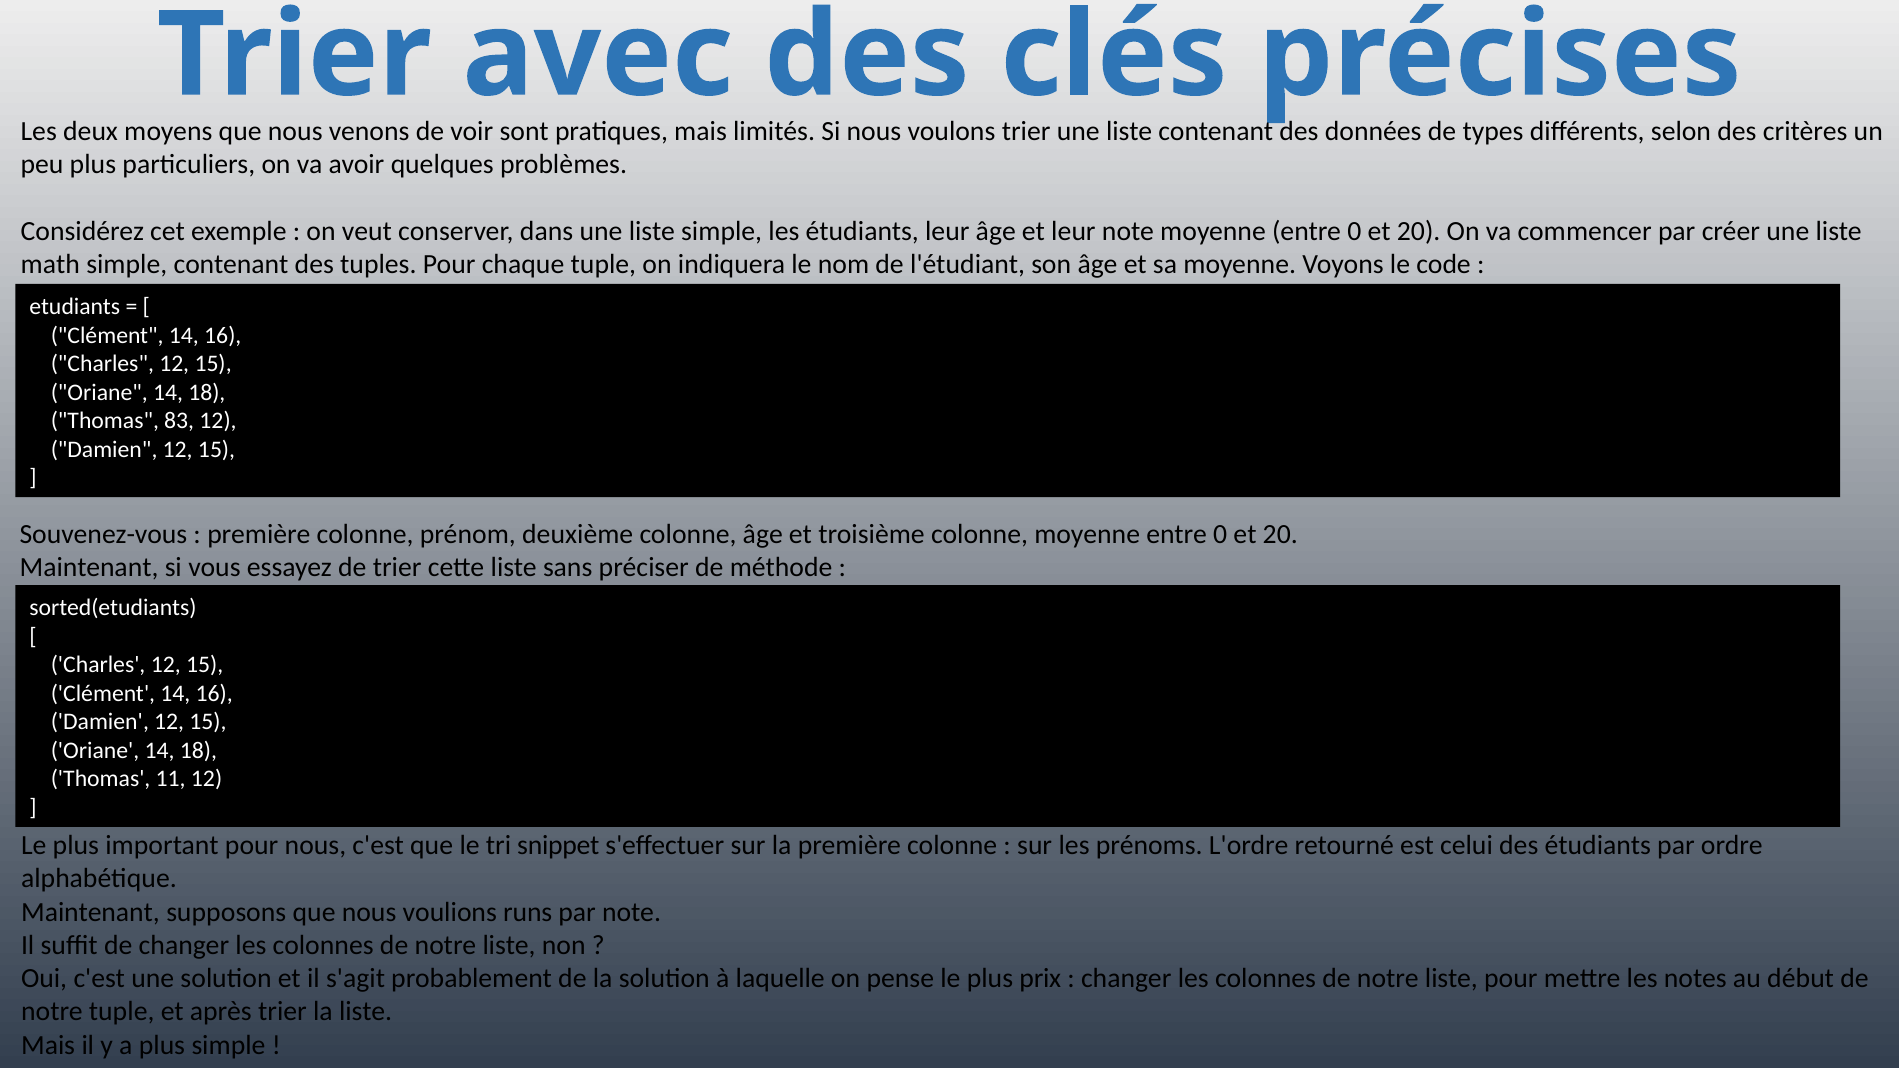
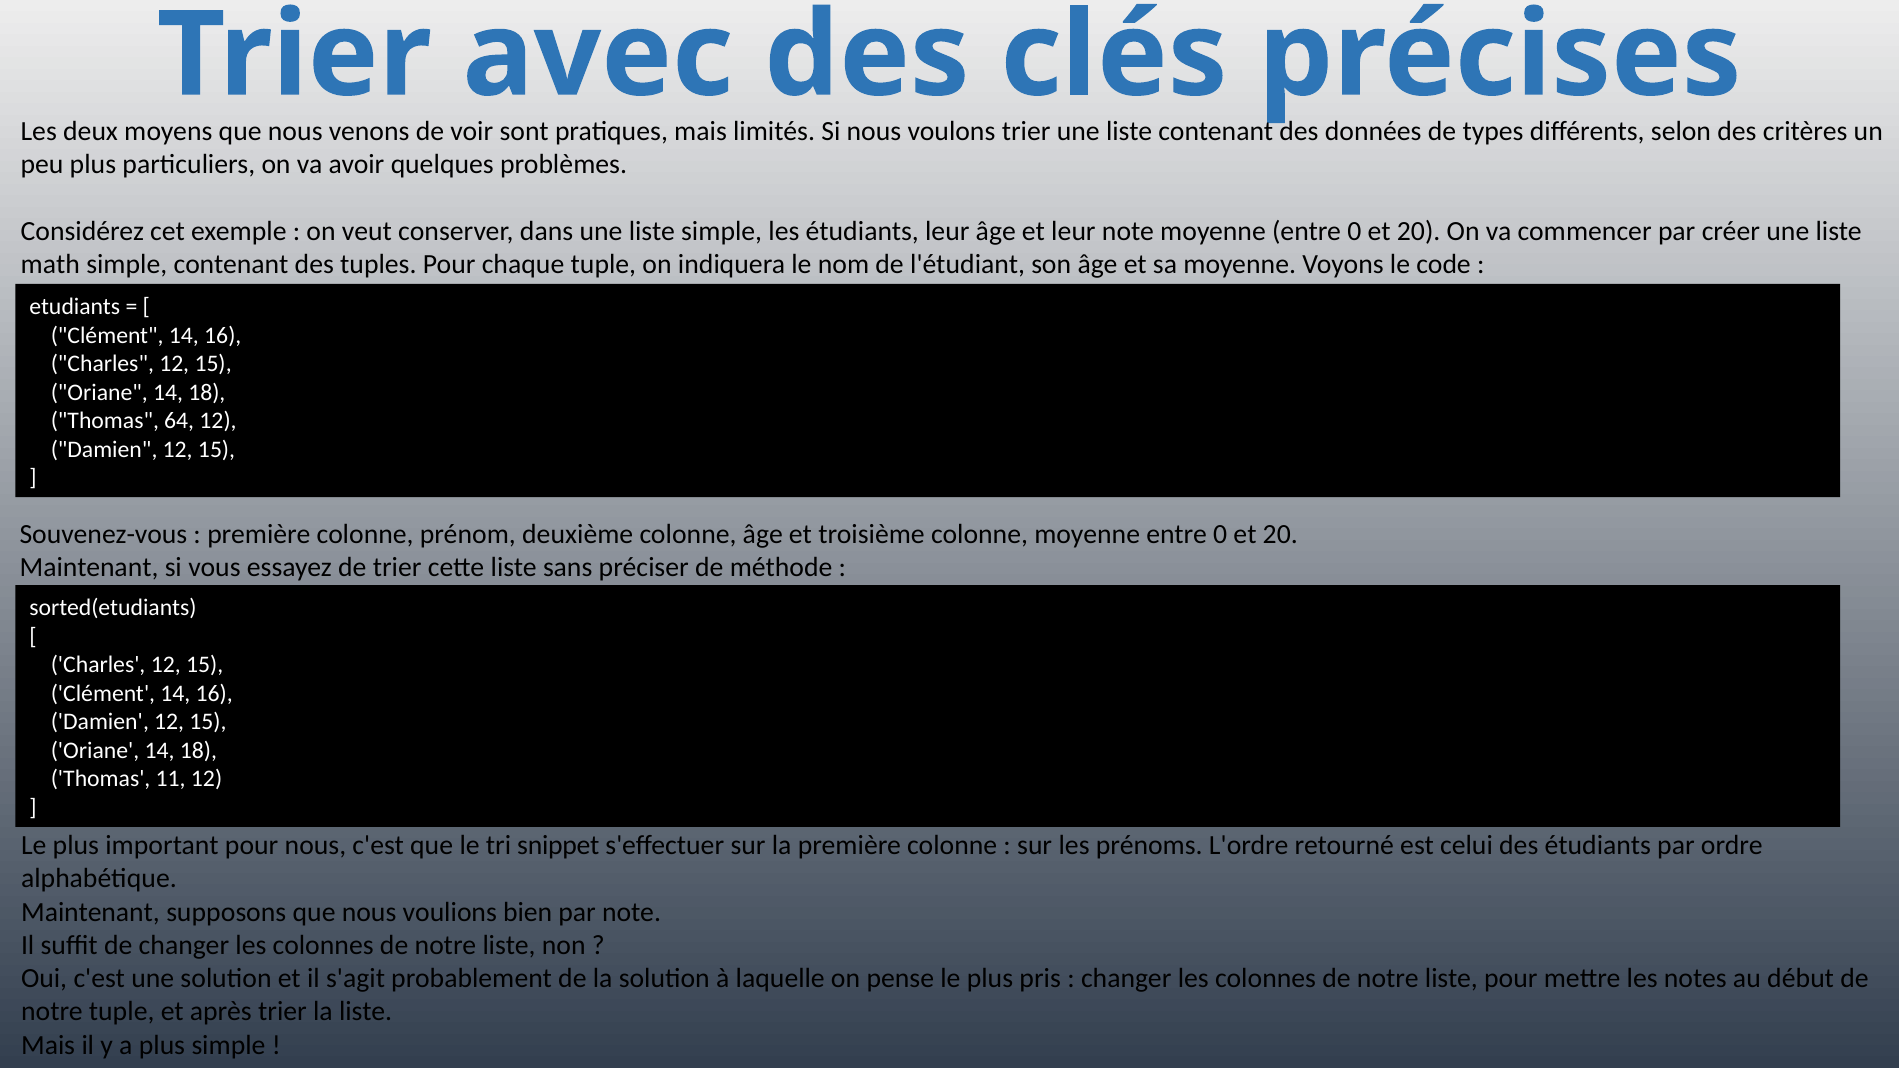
83: 83 -> 64
runs: runs -> bien
prix: prix -> pris
